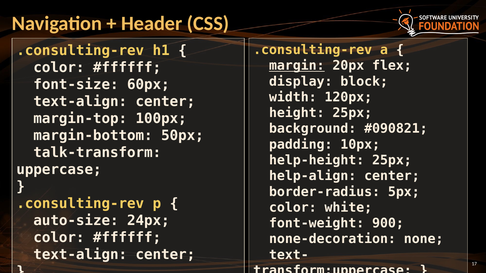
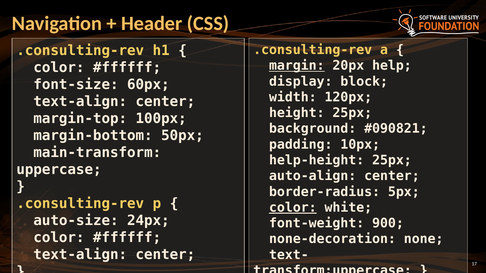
flex: flex -> help
talk-transform: talk-transform -> main-transform
help-align: help-align -> auto-align
color at (293, 208) underline: none -> present
